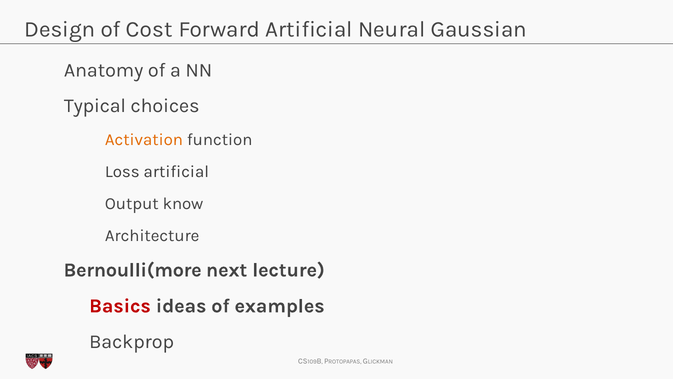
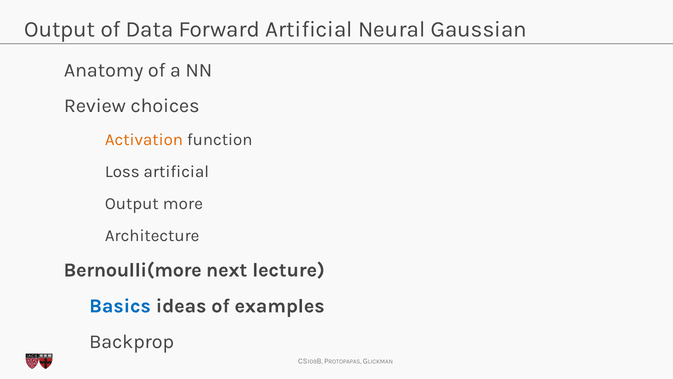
Design at (60, 29): Design -> Output
Cost: Cost -> Data
Typical: Typical -> Review
know: know -> more
Basics colour: red -> blue
